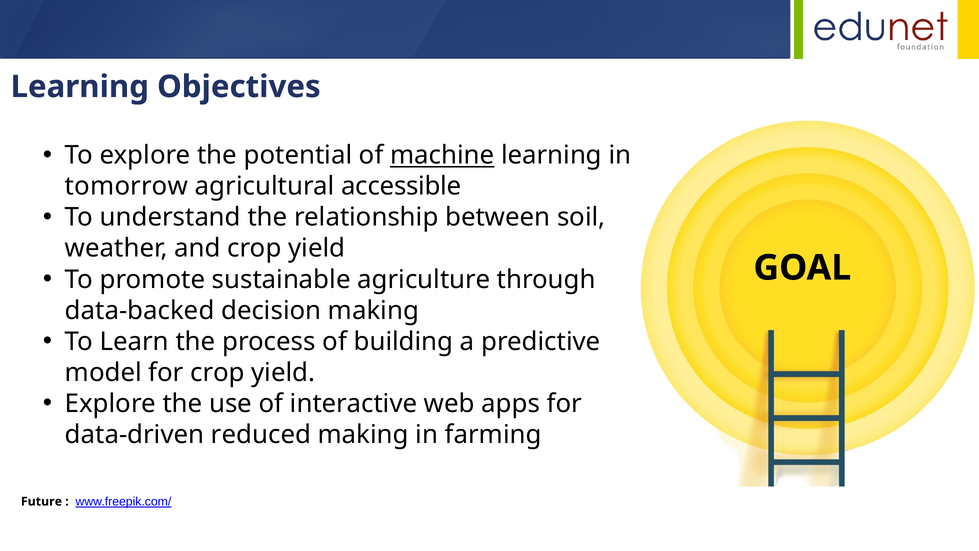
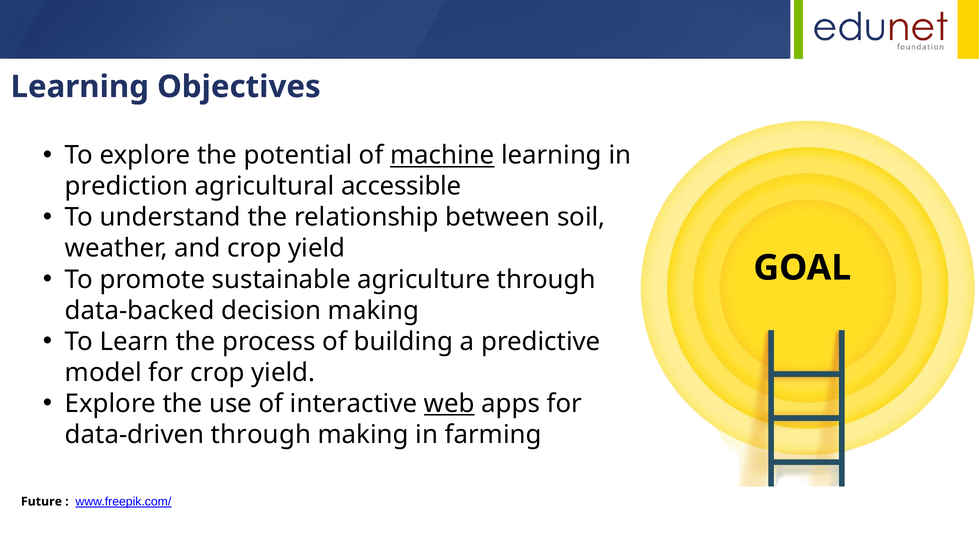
tomorrow: tomorrow -> prediction
web underline: none -> present
data-driven reduced: reduced -> through
